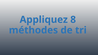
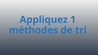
8: 8 -> 1
